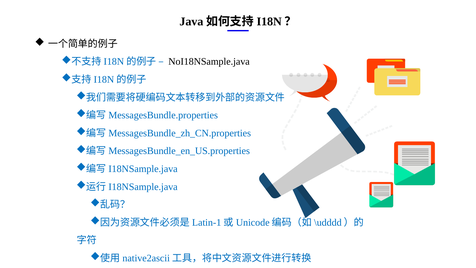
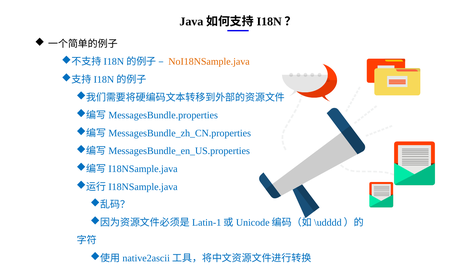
NoI18NSample.java colour: black -> orange
